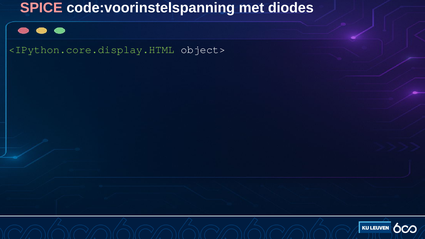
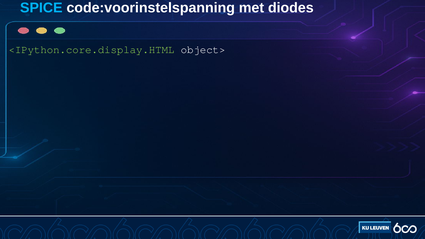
SPICE colour: pink -> light blue
